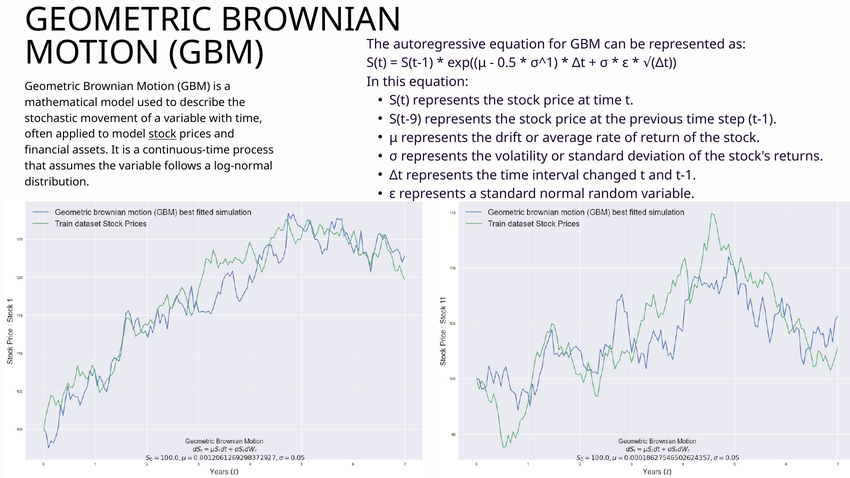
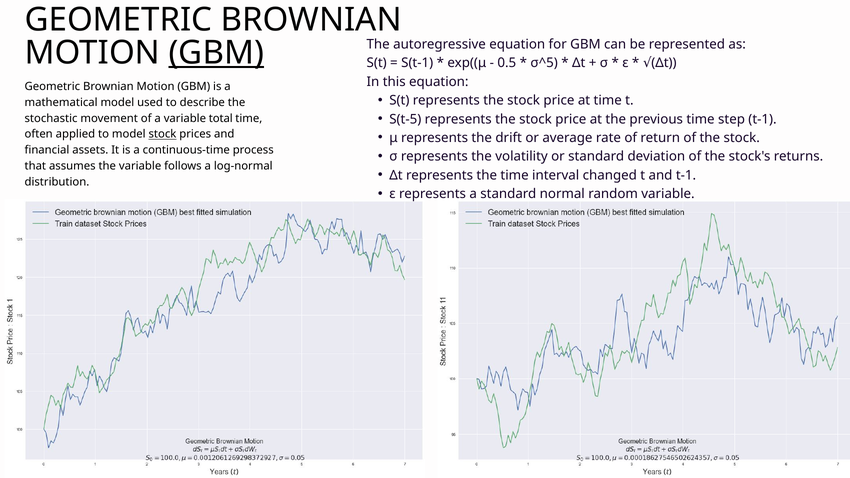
GBM at (216, 53) underline: none -> present
σ^1: σ^1 -> σ^5
S(t-9: S(t-9 -> S(t-5
with: with -> total
